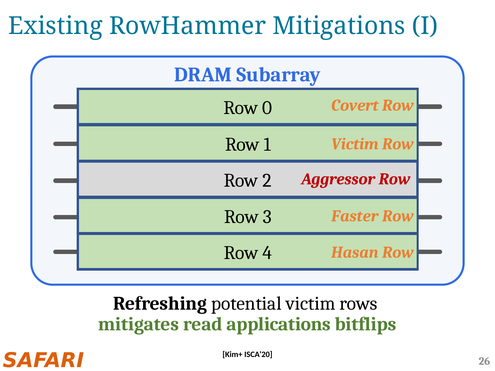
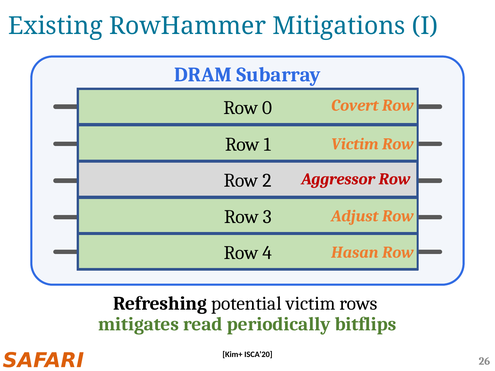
Faster: Faster -> Adjust
applications: applications -> periodically
